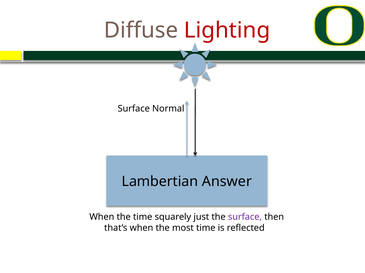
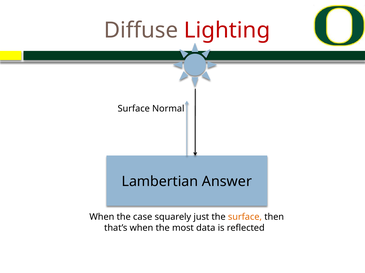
the time: time -> case
surface at (245, 218) colour: purple -> orange
most time: time -> data
